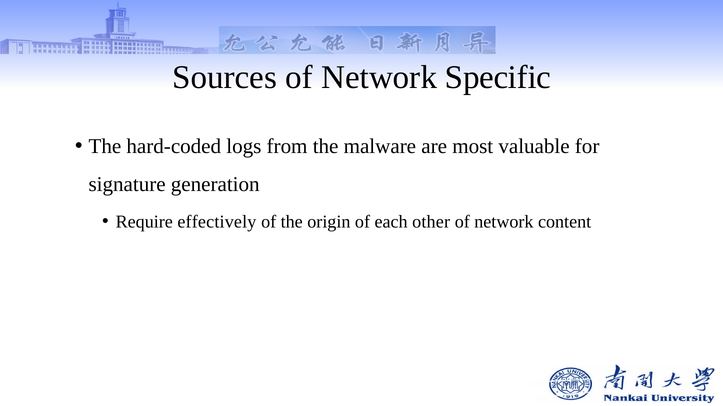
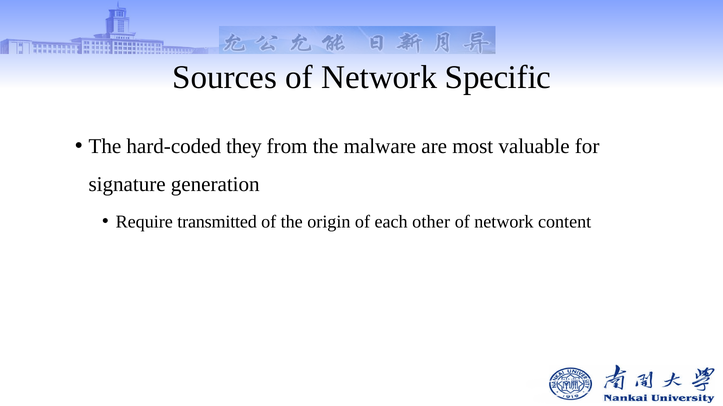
logs: logs -> they
effectively: effectively -> transmitted
